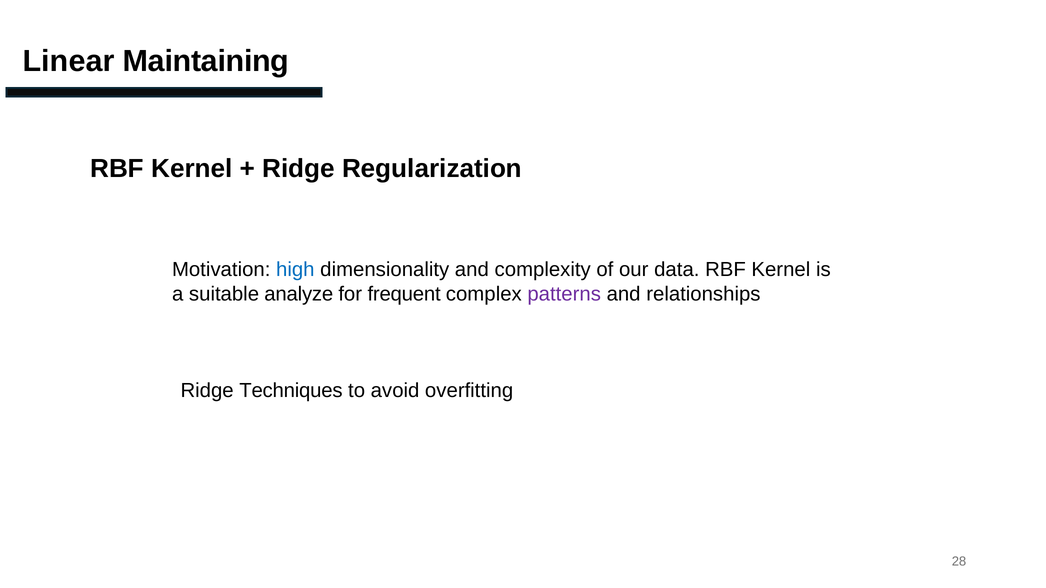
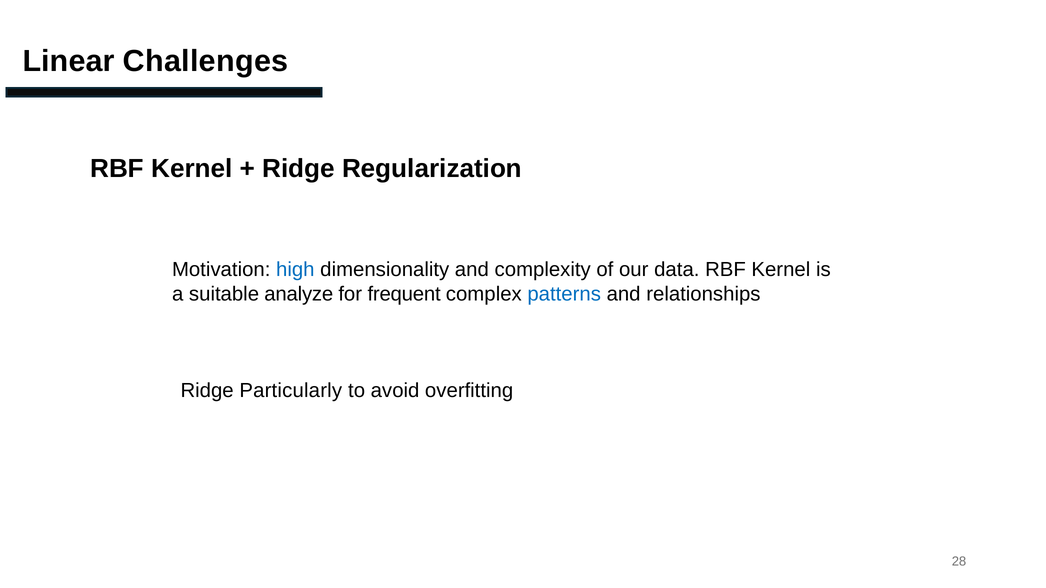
Maintaining: Maintaining -> Challenges
patterns colour: purple -> blue
Techniques: Techniques -> Particularly
